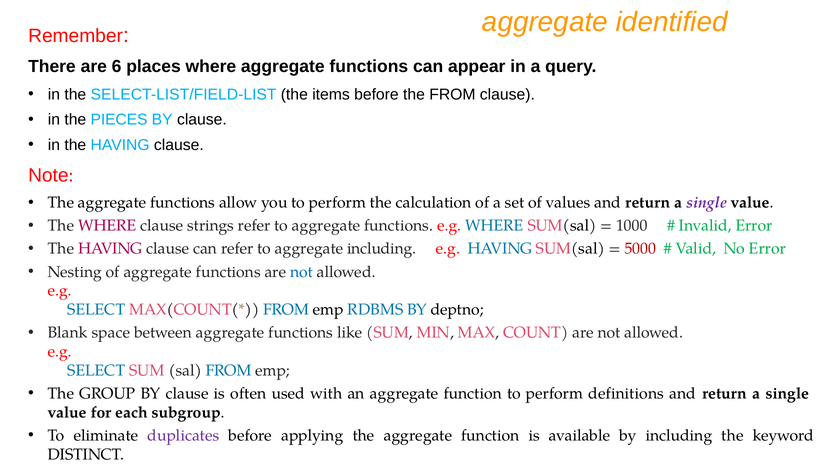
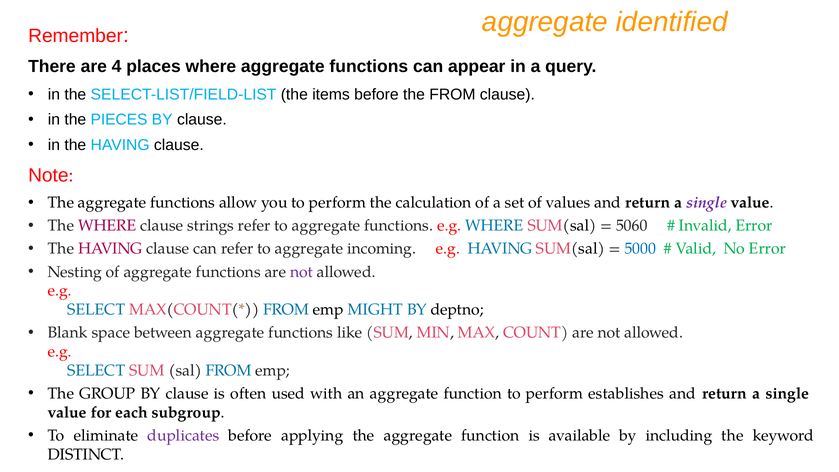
6: 6 -> 4
1000: 1000 -> 5060
aggregate including: including -> incoming
5000 colour: red -> blue
not at (302, 272) colour: blue -> purple
RDBMS: RDBMS -> MIGHT
definitions: definitions -> establishes
